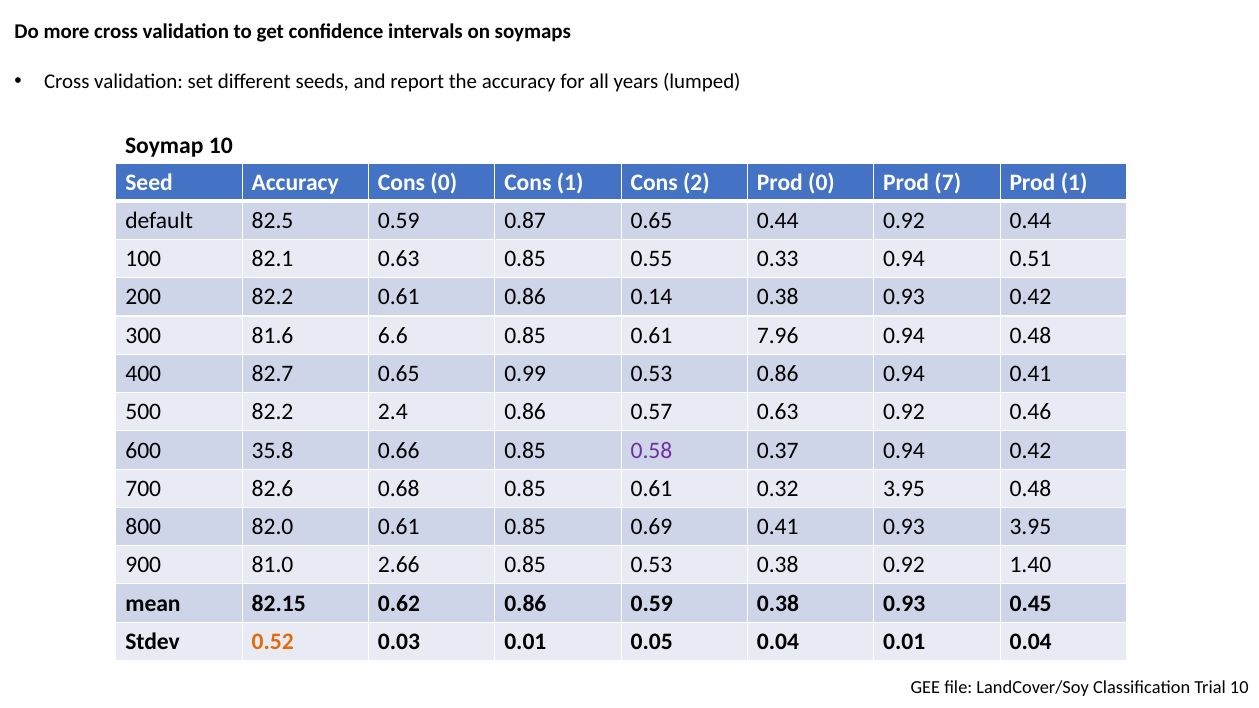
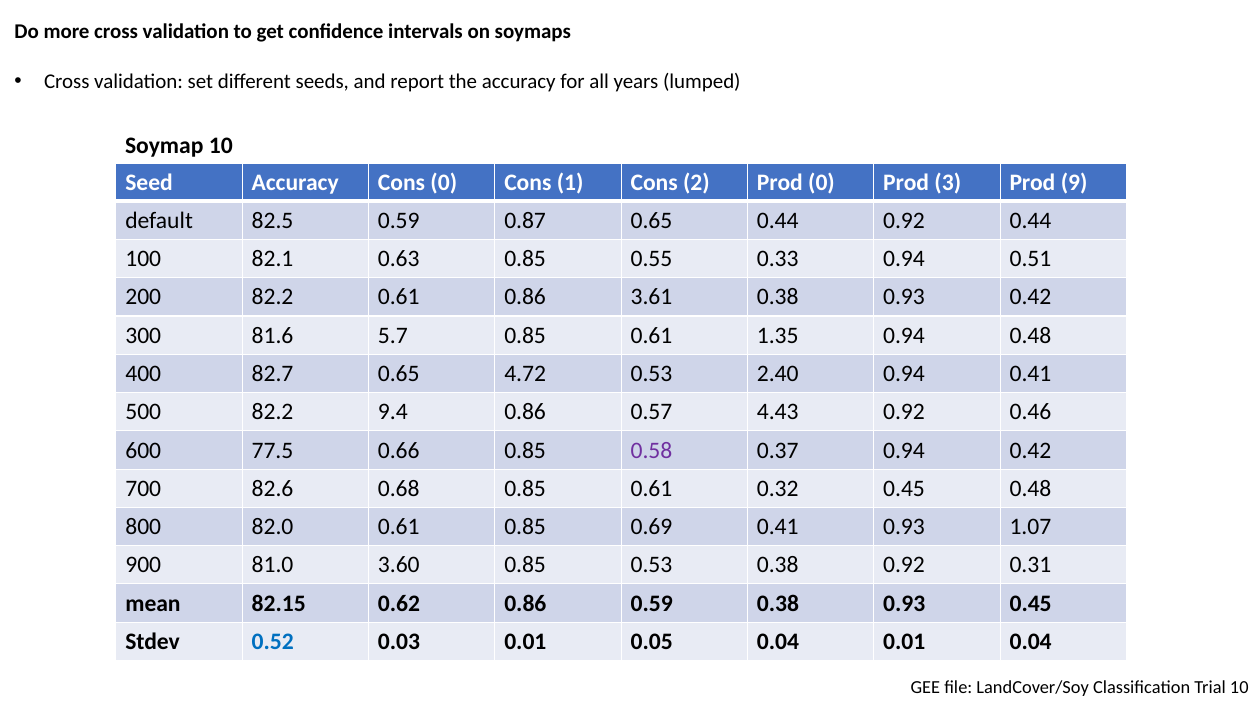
7: 7 -> 3
Prod 1: 1 -> 9
0.14: 0.14 -> 3.61
6.6: 6.6 -> 5.7
7.96: 7.96 -> 1.35
0.99: 0.99 -> 4.72
0.53 0.86: 0.86 -> 2.40
2.4: 2.4 -> 9.4
0.57 0.63: 0.63 -> 4.43
35.8: 35.8 -> 77.5
0.32 3.95: 3.95 -> 0.45
0.93 3.95: 3.95 -> 1.07
2.66: 2.66 -> 3.60
1.40: 1.40 -> 0.31
0.52 colour: orange -> blue
